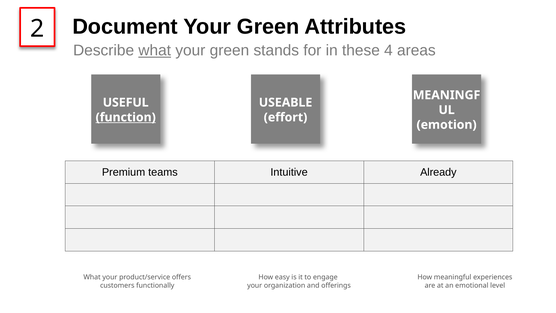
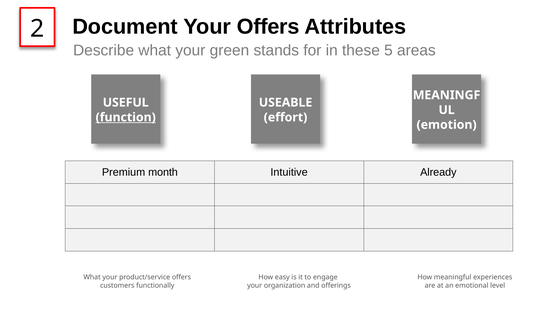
Document Your Green: Green -> Offers
what at (155, 50) underline: present -> none
4: 4 -> 5
teams: teams -> month
